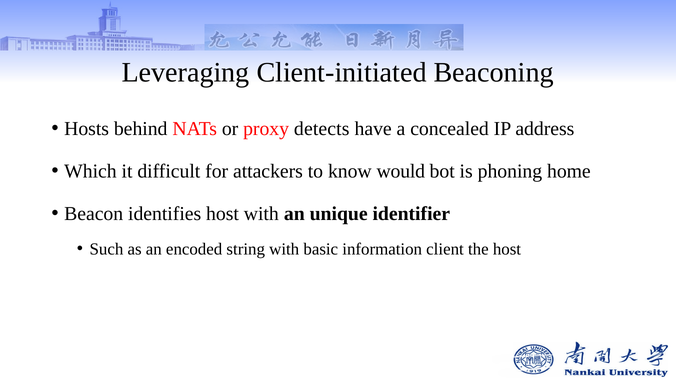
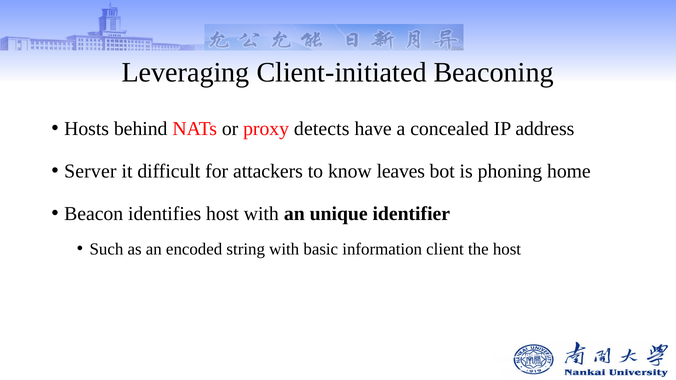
Which: Which -> Server
would: would -> leaves
